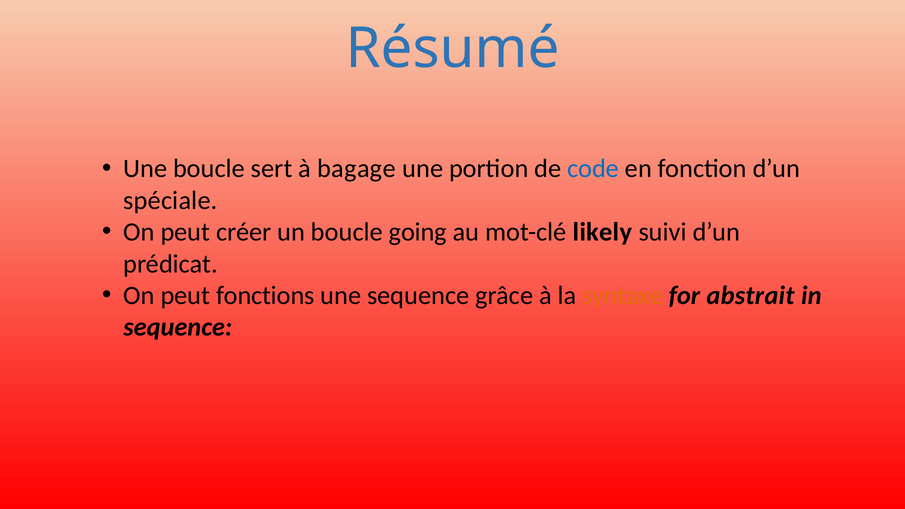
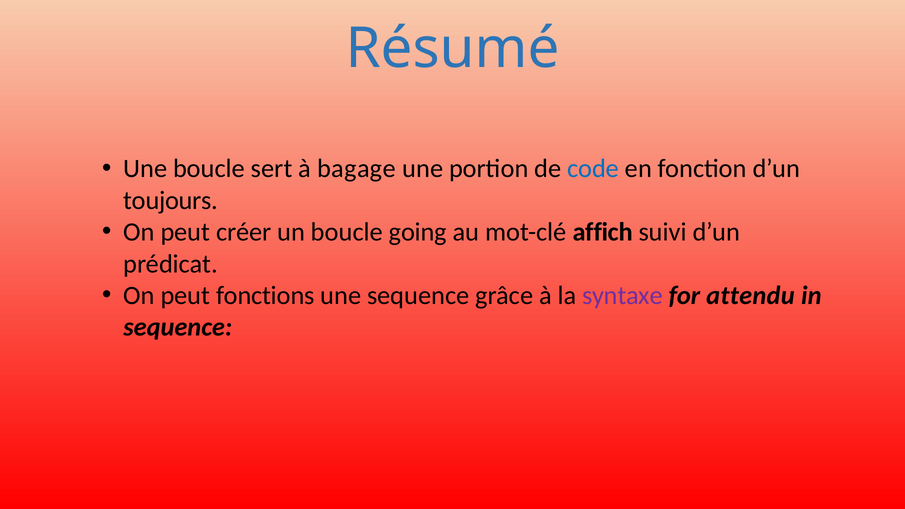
spéciale: spéciale -> toujours
likely: likely -> affich
syntaxe colour: orange -> purple
abstrait: abstrait -> attendu
